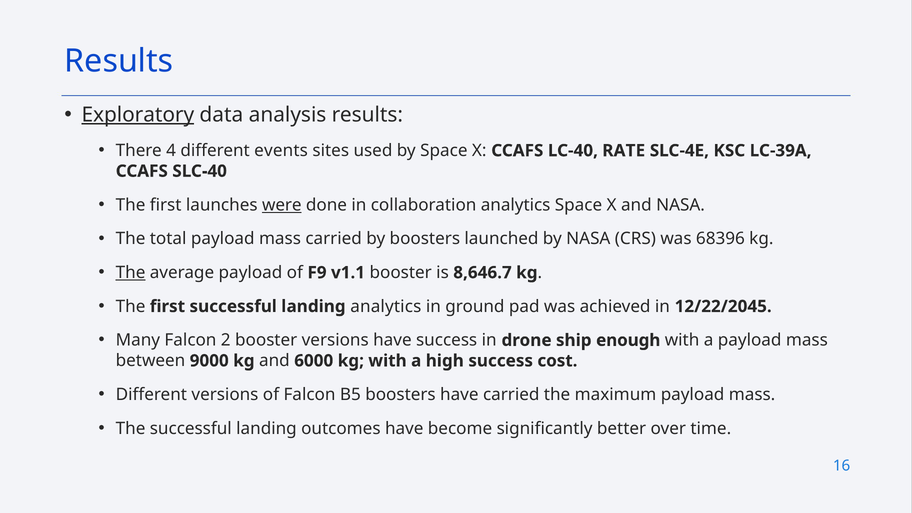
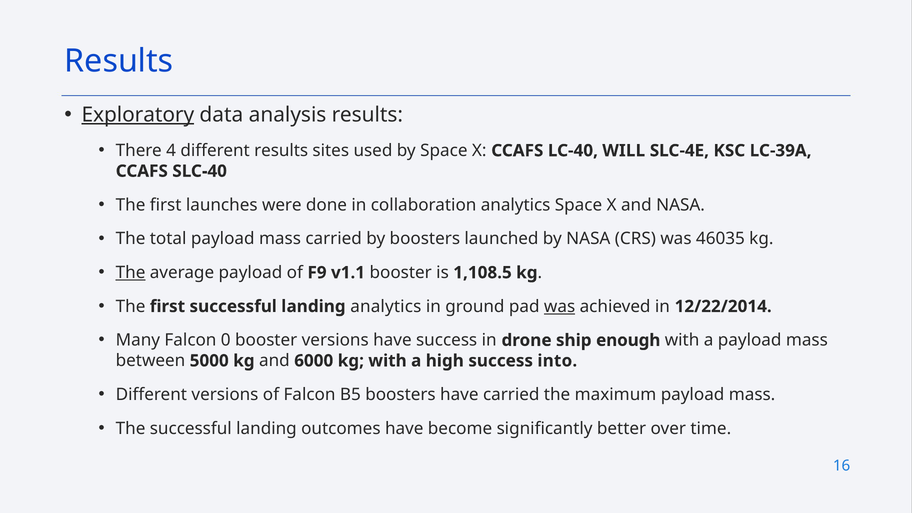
different events: events -> results
RATE: RATE -> WILL
were underline: present -> none
68396: 68396 -> 46035
8,646.7: 8,646.7 -> 1,108.5
was at (560, 306) underline: none -> present
12/22/2045: 12/22/2045 -> 12/22/2014
2: 2 -> 0
9000: 9000 -> 5000
cost: cost -> into
